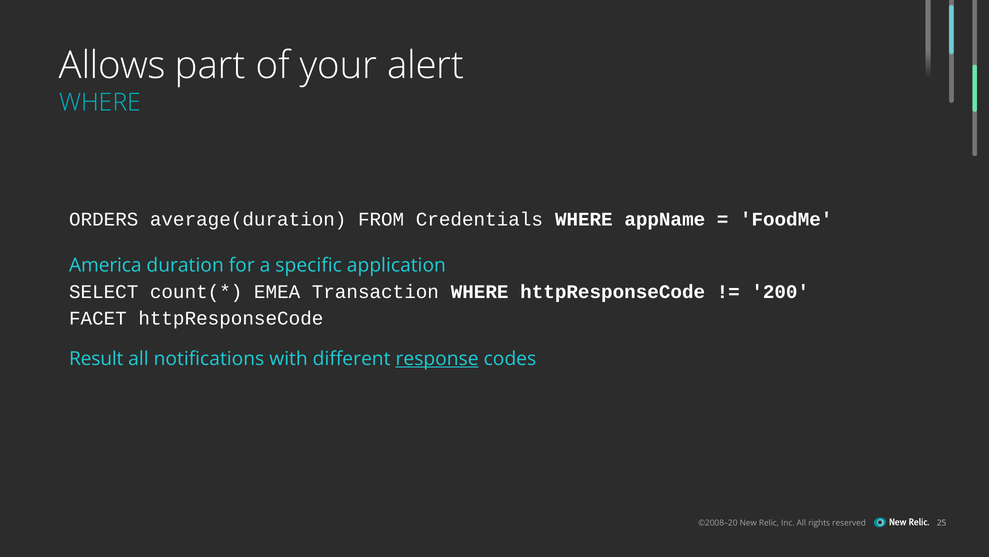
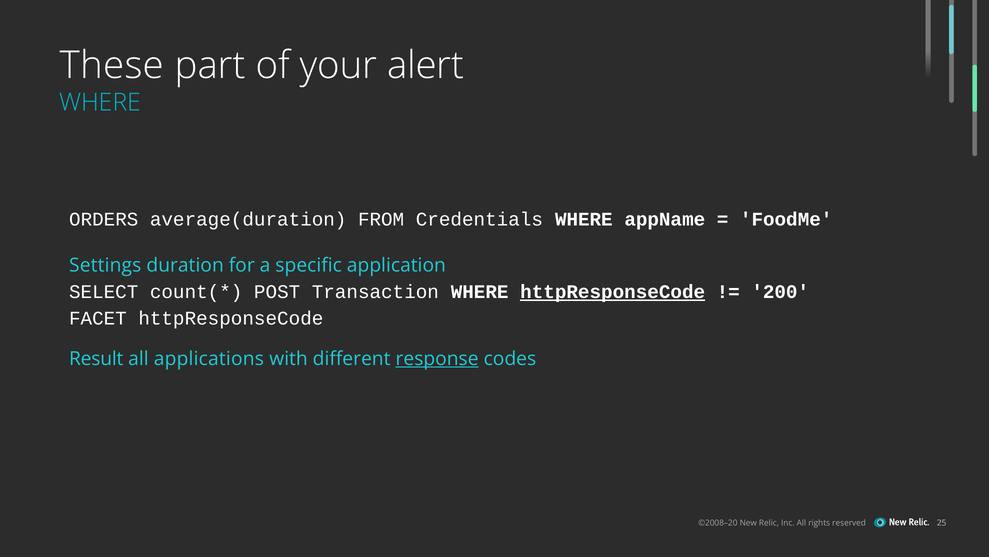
Allows: Allows -> These
America: America -> Settings
EMEA: EMEA -> POST
httpResponseCode at (613, 292) underline: none -> present
notifications: notifications -> applications
